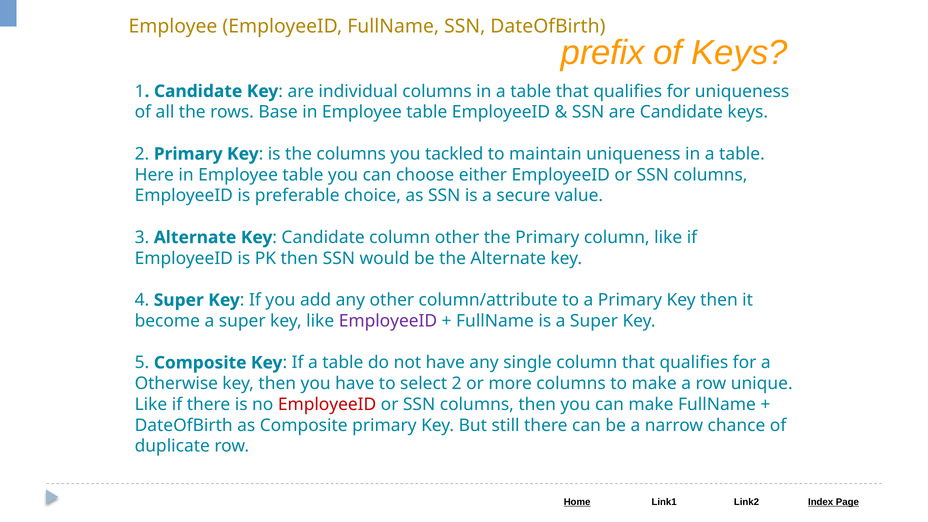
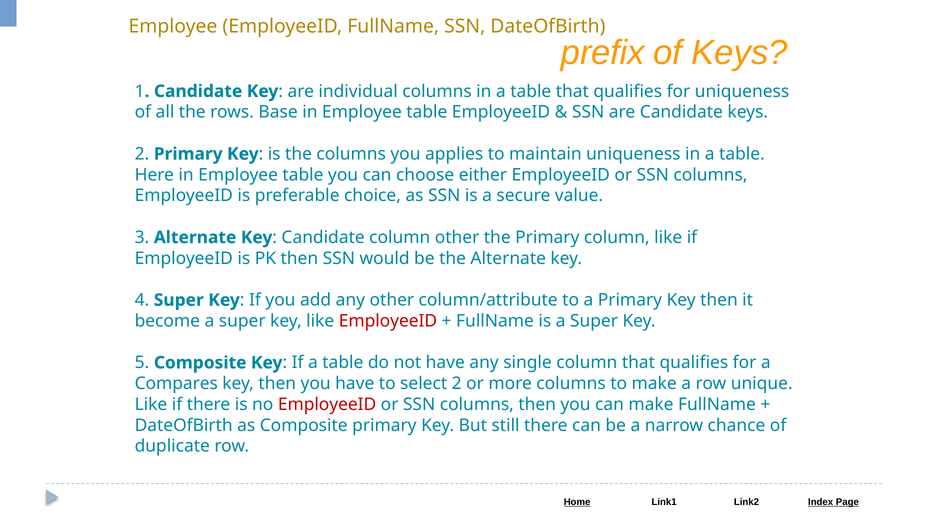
tackled: tackled -> applies
EmployeeID at (388, 321) colour: purple -> red
Otherwise: Otherwise -> Compares
